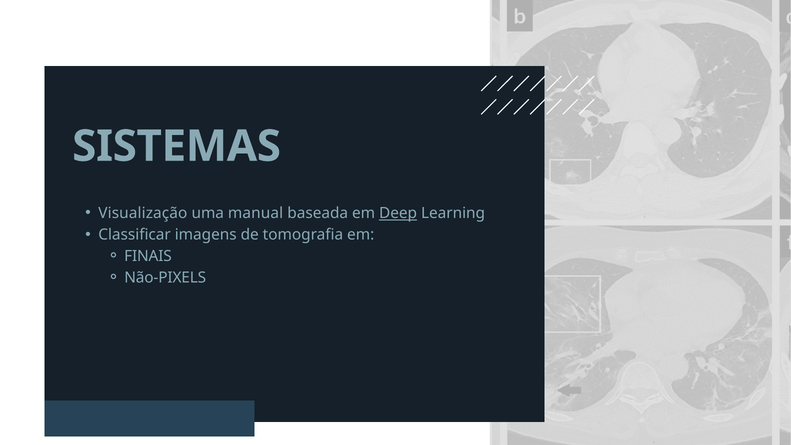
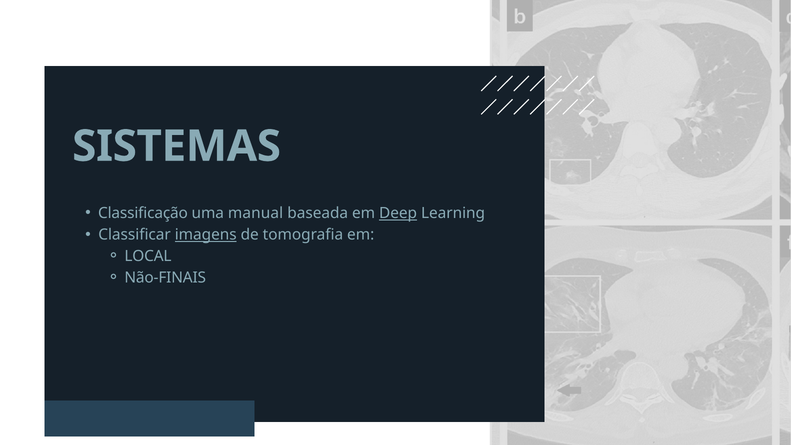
Visualização: Visualização -> Classificação
imagens underline: none -> present
FINAIS: FINAIS -> LOCAL
Não-PIXELS: Não-PIXELS -> Não-FINAIS
